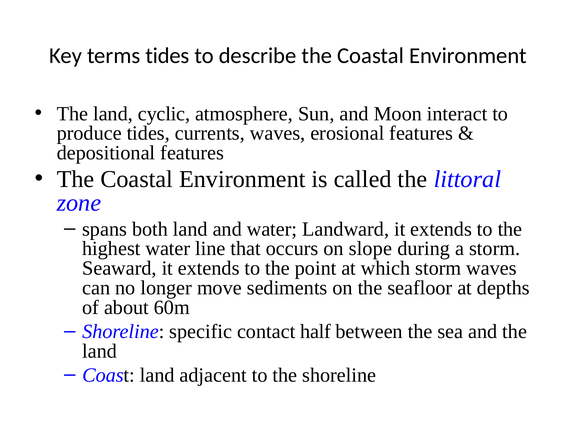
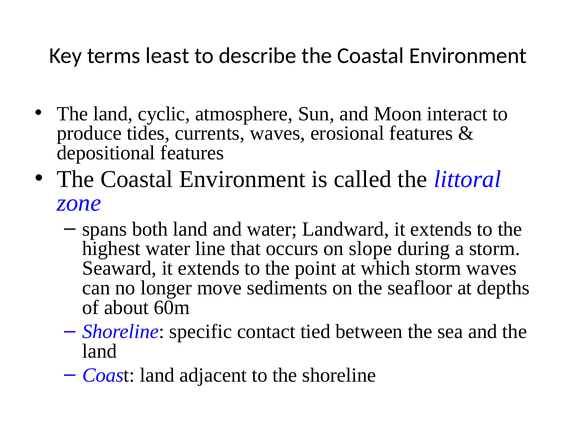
terms tides: tides -> least
half: half -> tied
